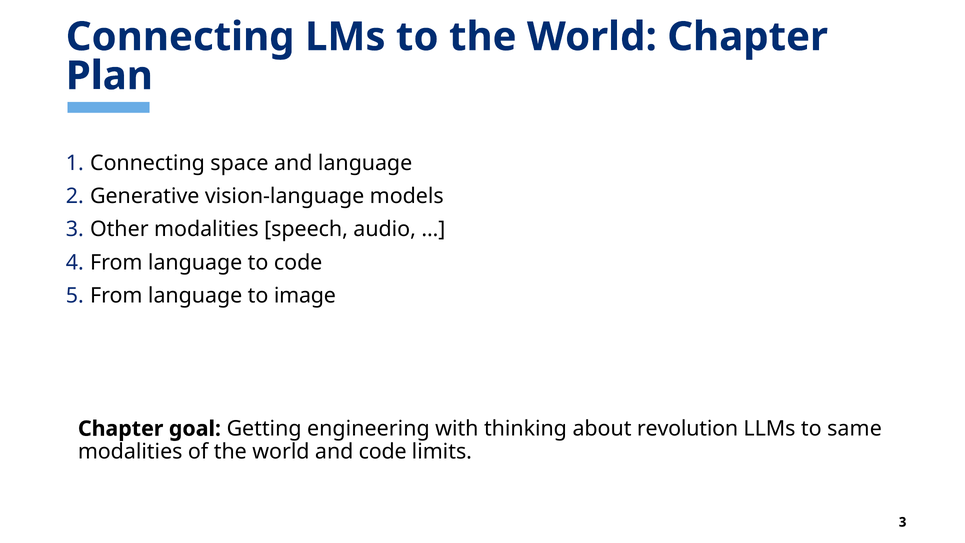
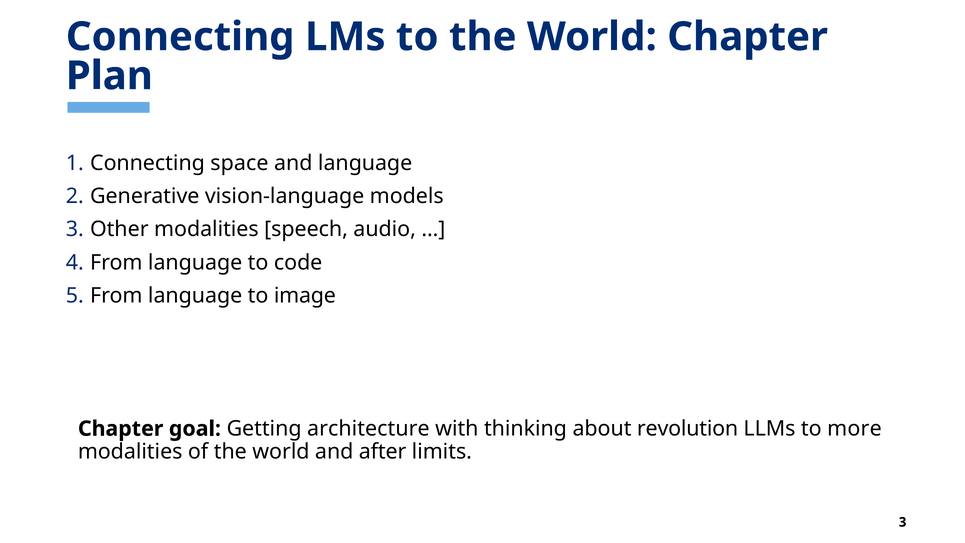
engineering: engineering -> architecture
same: same -> more
and code: code -> after
